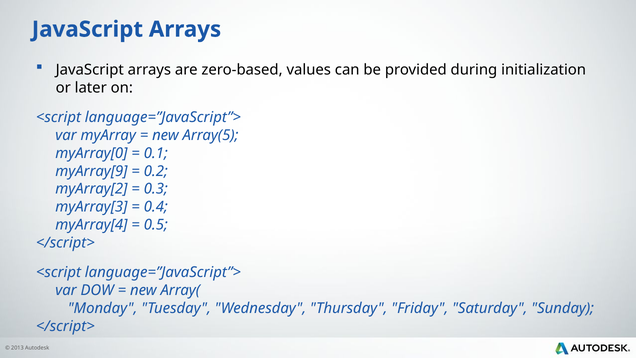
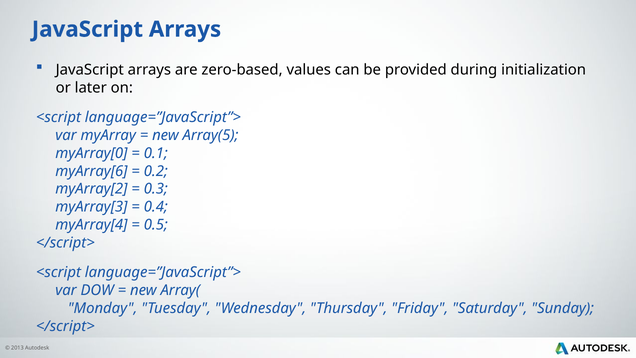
myArray[9: myArray[9 -> myArray[6
